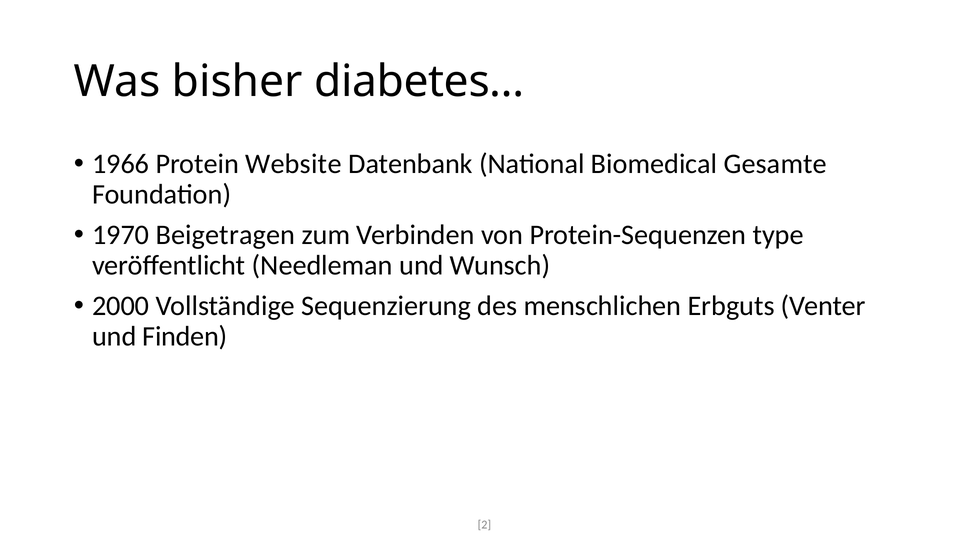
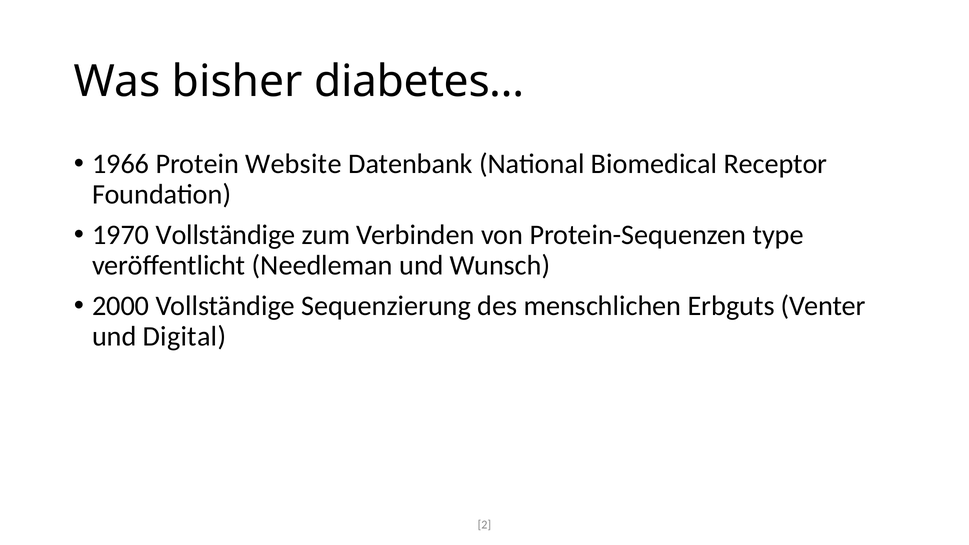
Gesamte: Gesamte -> Receptor
1970 Beigetragen: Beigetragen -> Vollständige
Finden: Finden -> Digital
